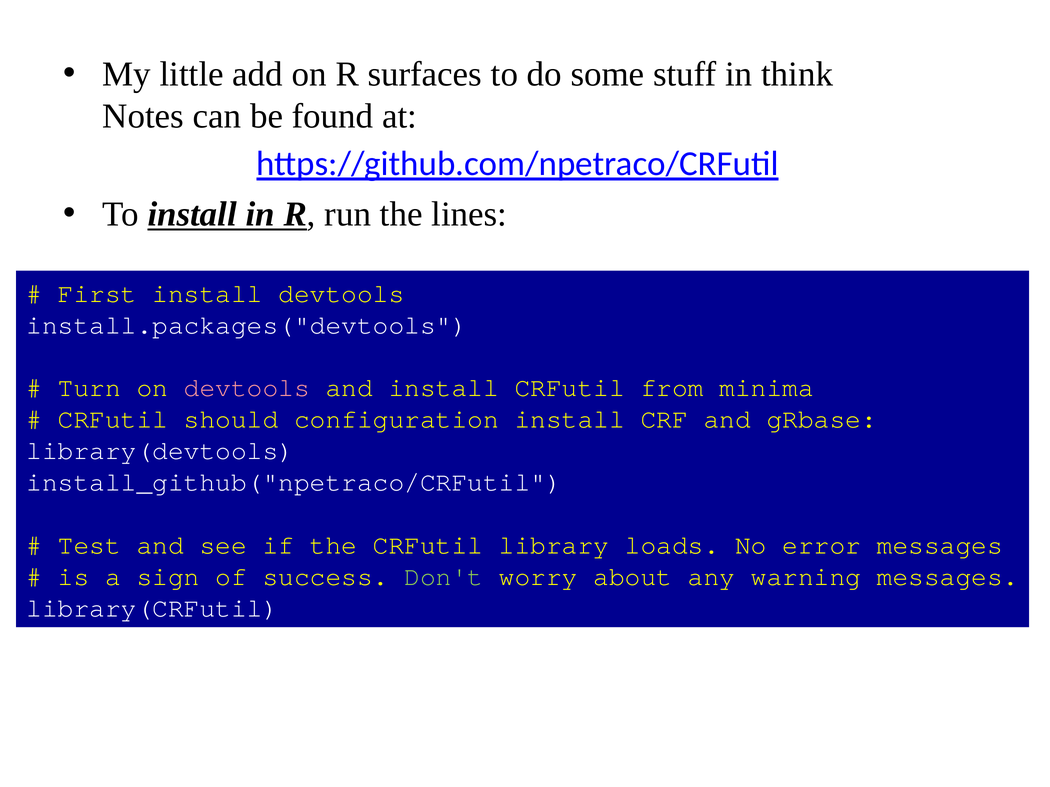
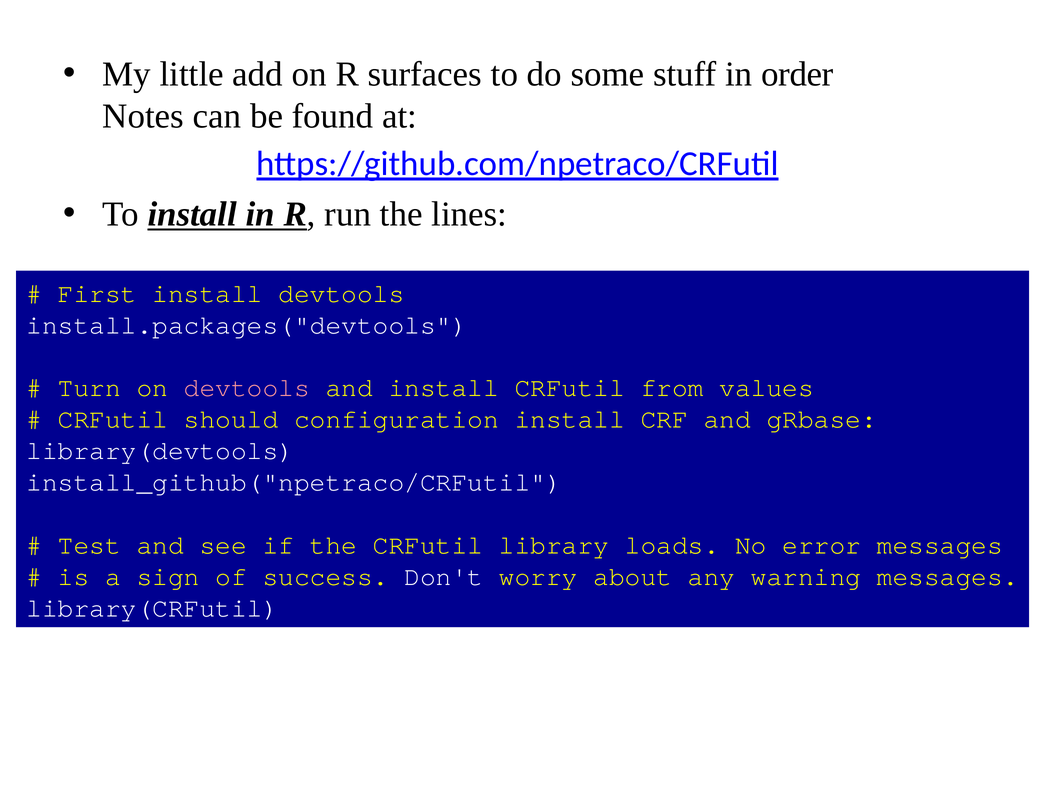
think: think -> order
minima: minima -> values
Don't colour: light green -> white
